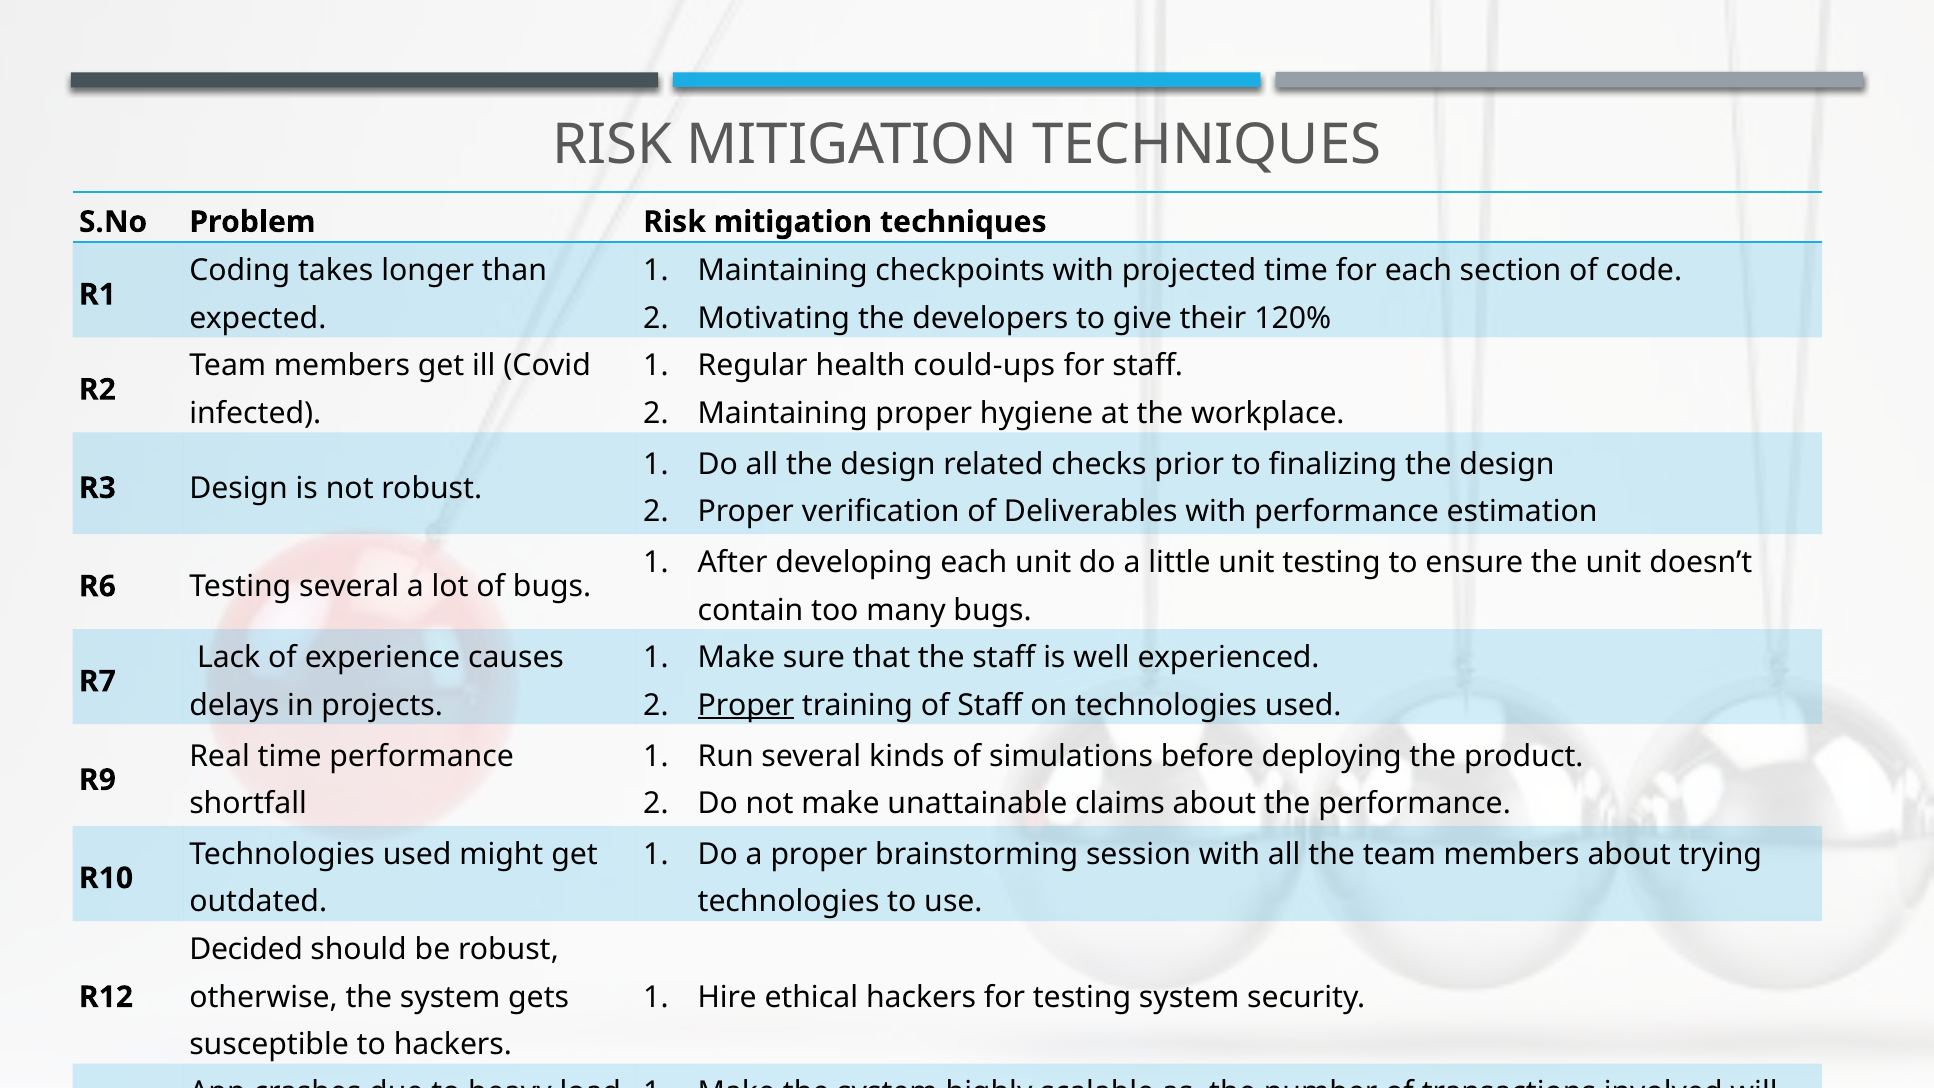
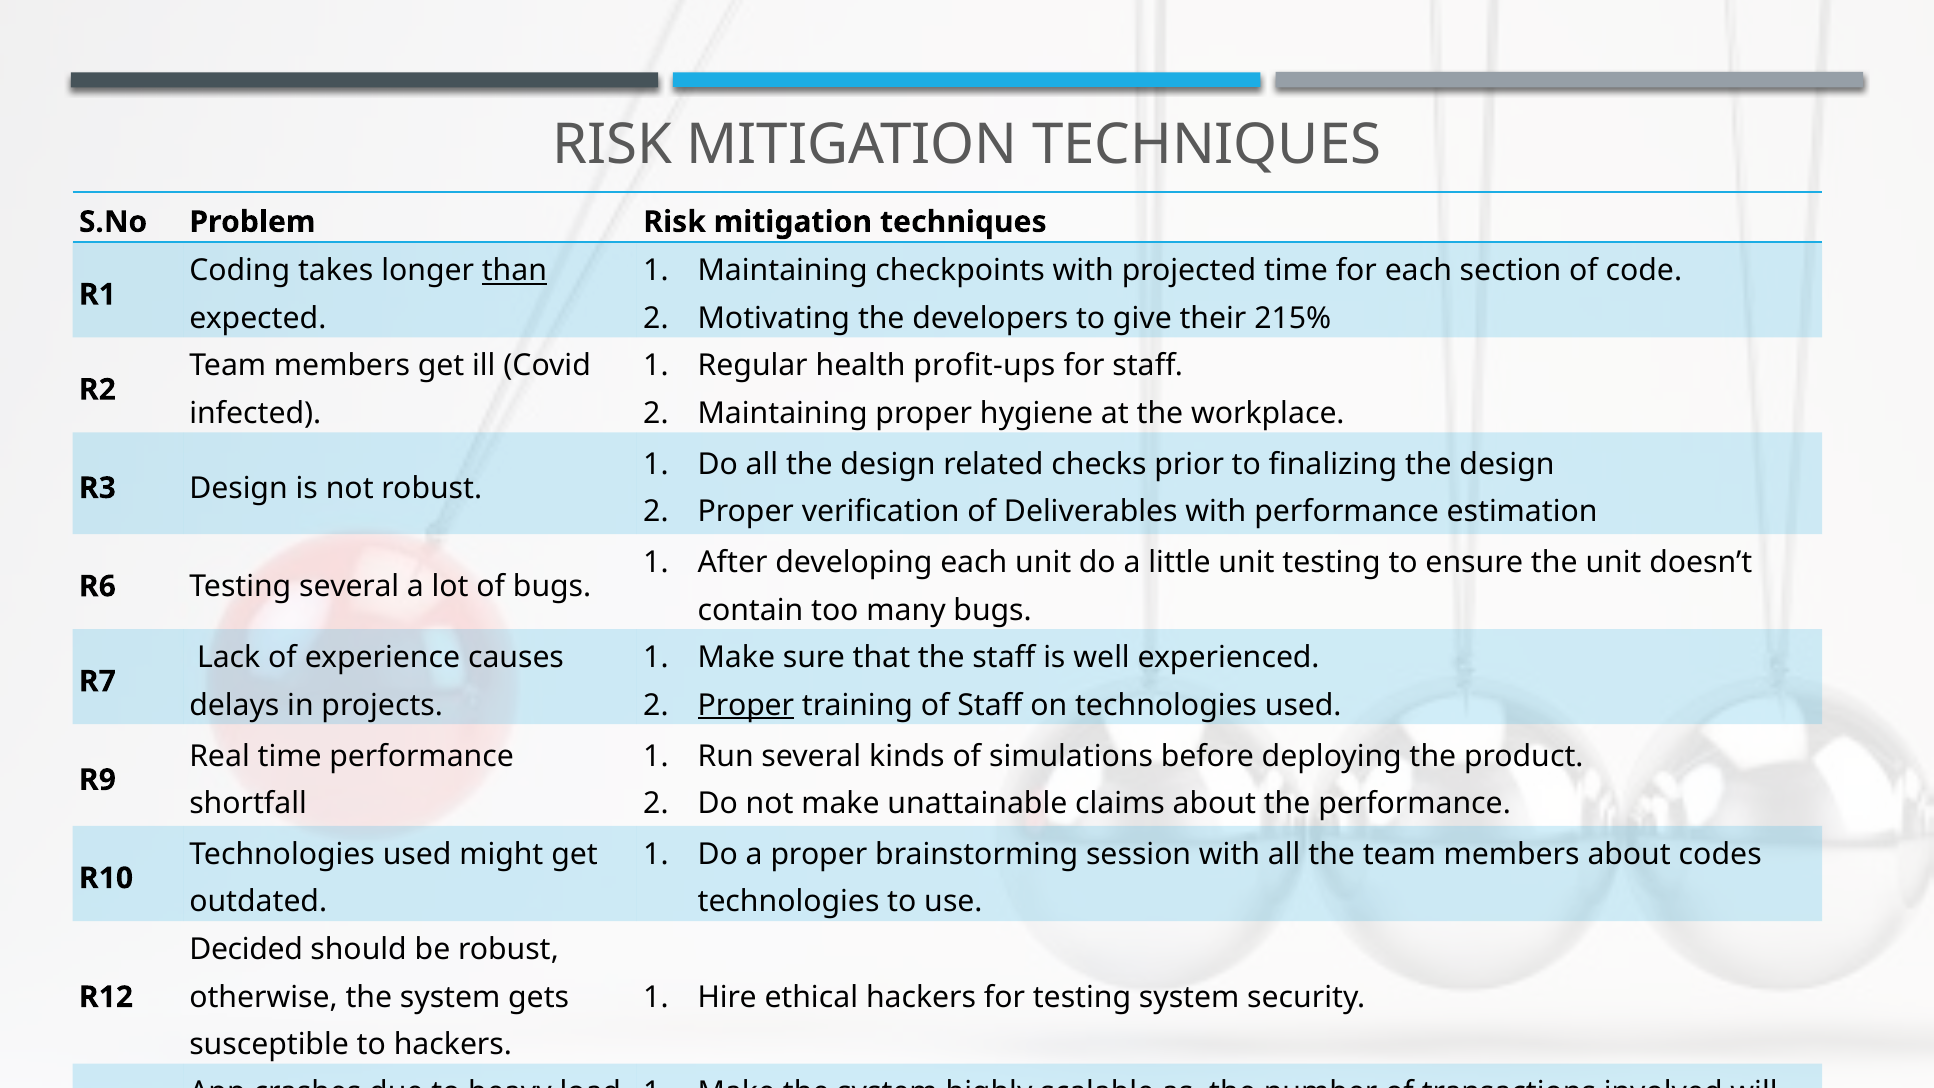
than underline: none -> present
120%: 120% -> 215%
could-ups: could-ups -> profit-ups
trying: trying -> codes
